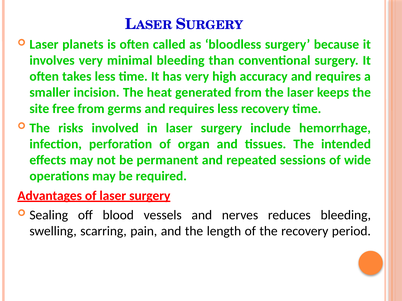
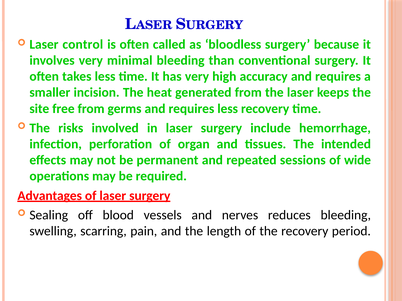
planets: planets -> control
